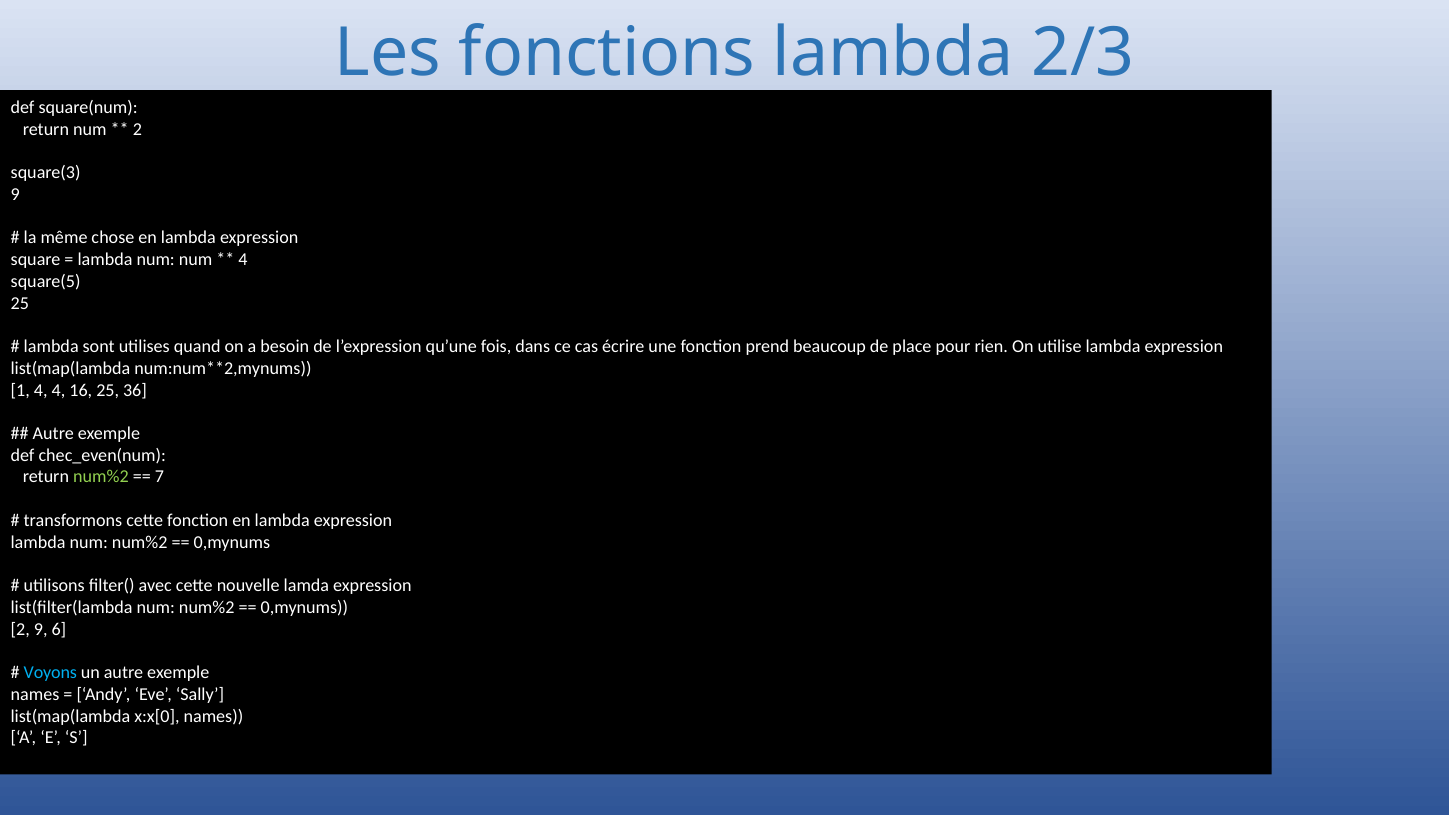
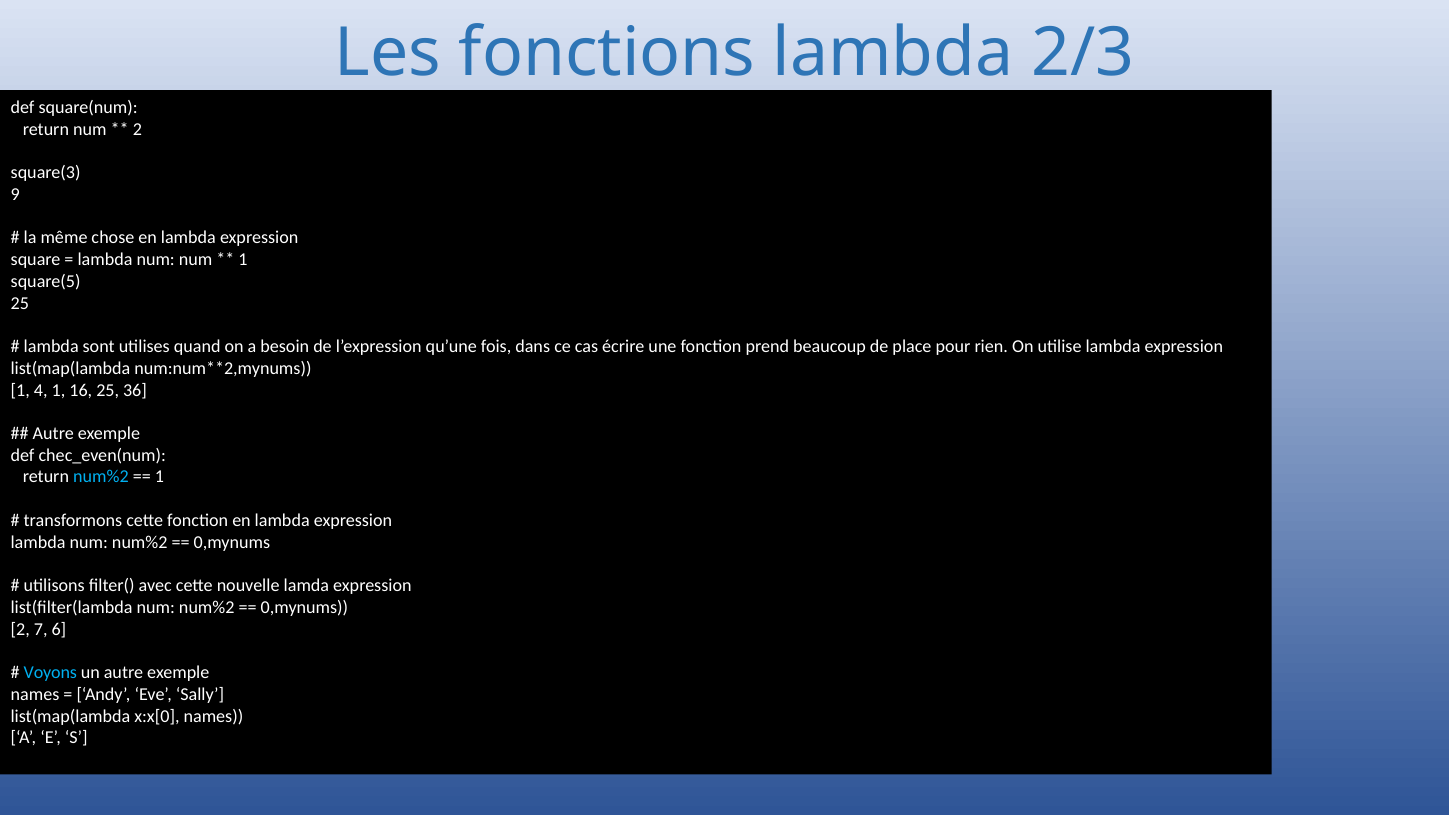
4 at (243, 260): 4 -> 1
4 4: 4 -> 1
num%2 at (101, 477) colour: light green -> light blue
7 at (159, 477): 7 -> 1
2 9: 9 -> 7
